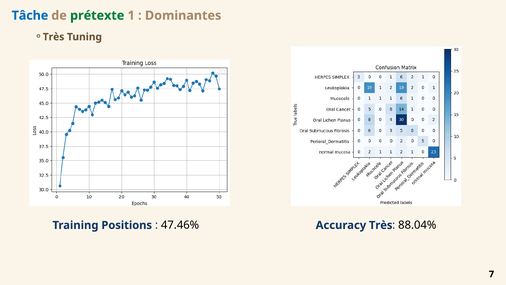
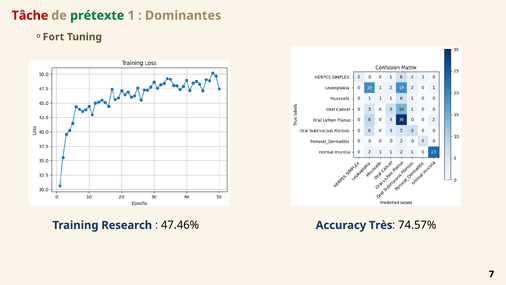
Tâche colour: blue -> red
Très at (54, 37): Très -> Fort
Positions: Positions -> Research
88.04%: 88.04% -> 74.57%
